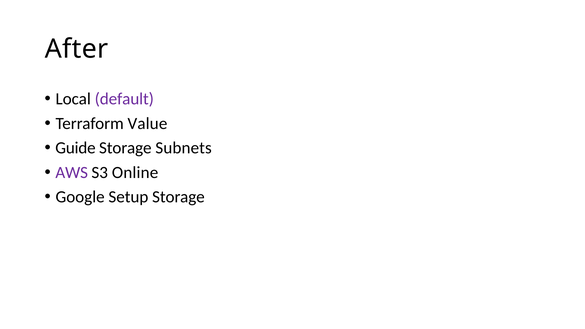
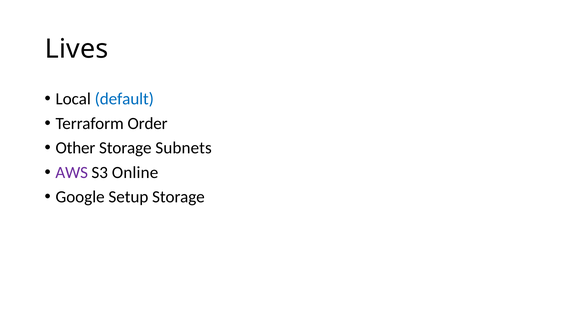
After: After -> Lives
default colour: purple -> blue
Value: Value -> Order
Guide: Guide -> Other
